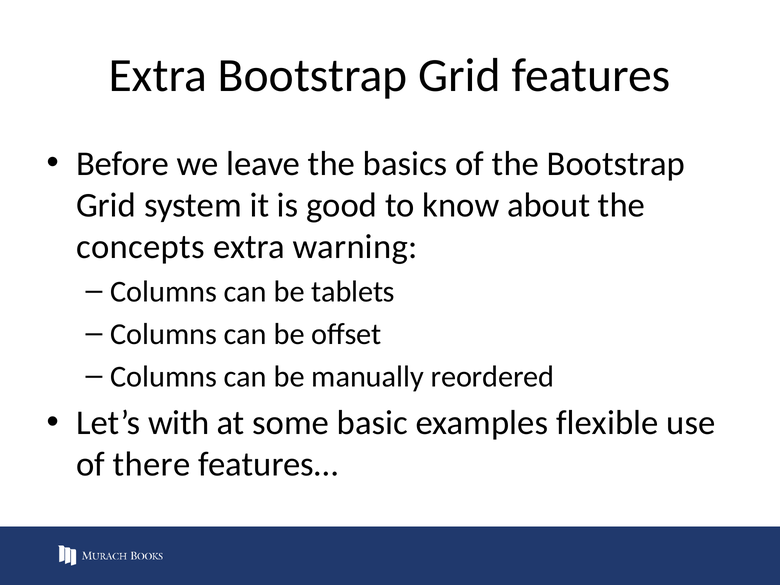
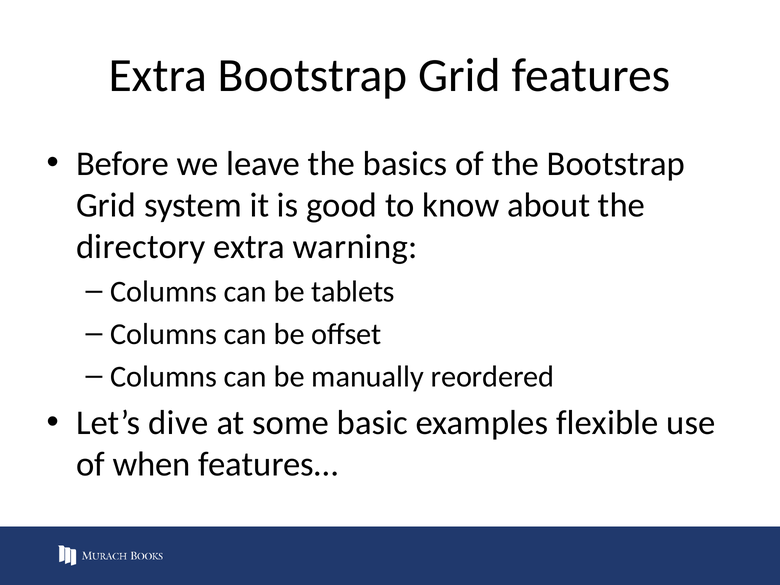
concepts: concepts -> directory
with: with -> dive
there: there -> when
